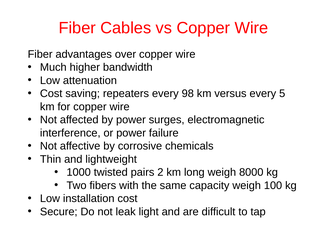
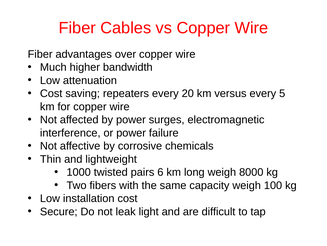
98: 98 -> 20
2: 2 -> 6
